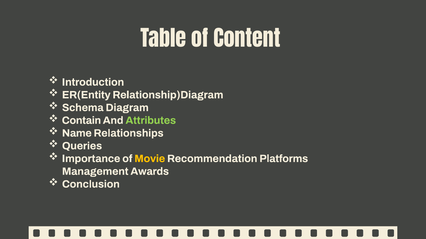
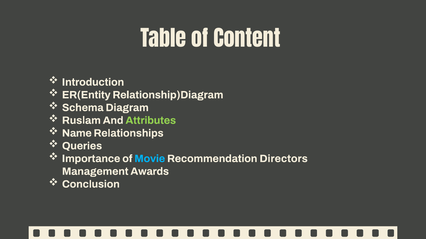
Contain: Contain -> Ruslam
Movie colour: yellow -> light blue
Platforms: Platforms -> Directors
